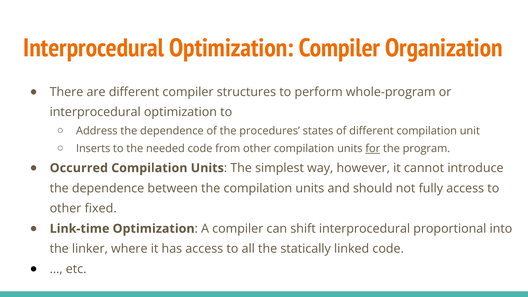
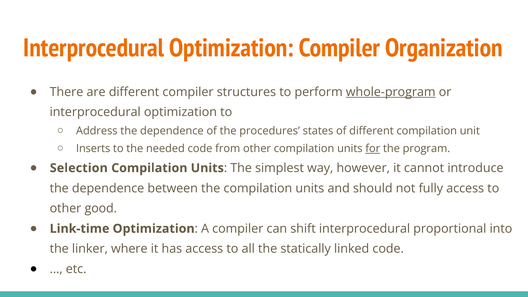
whole-program underline: none -> present
Occurred: Occurred -> Selection
fixed: fixed -> good
